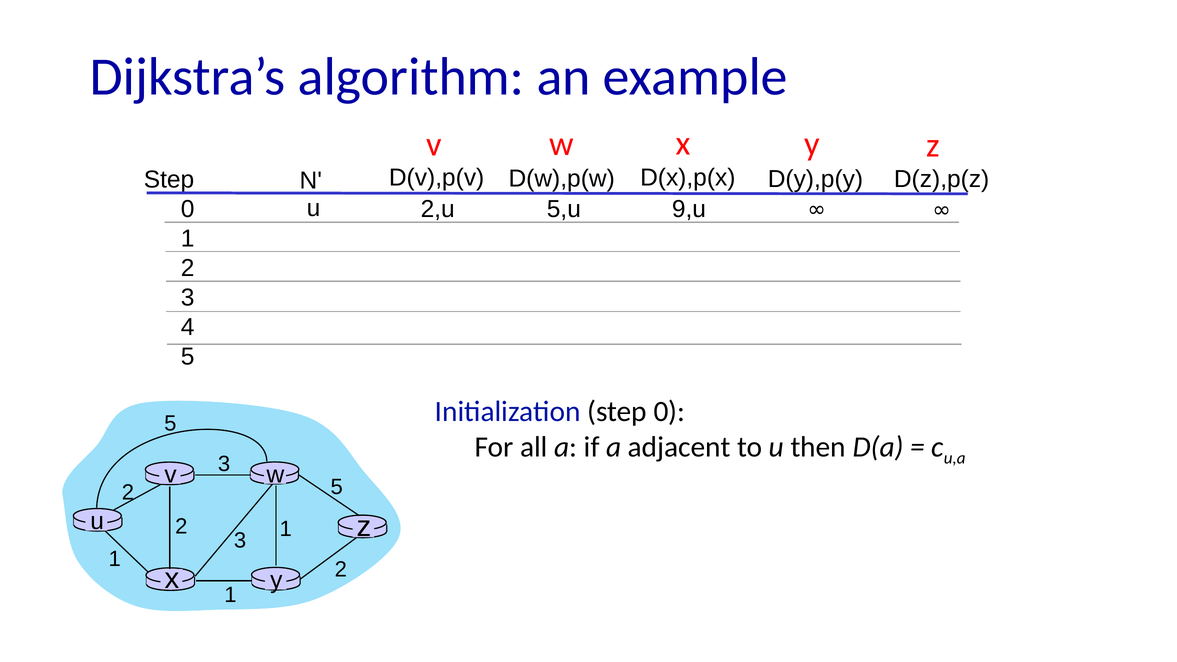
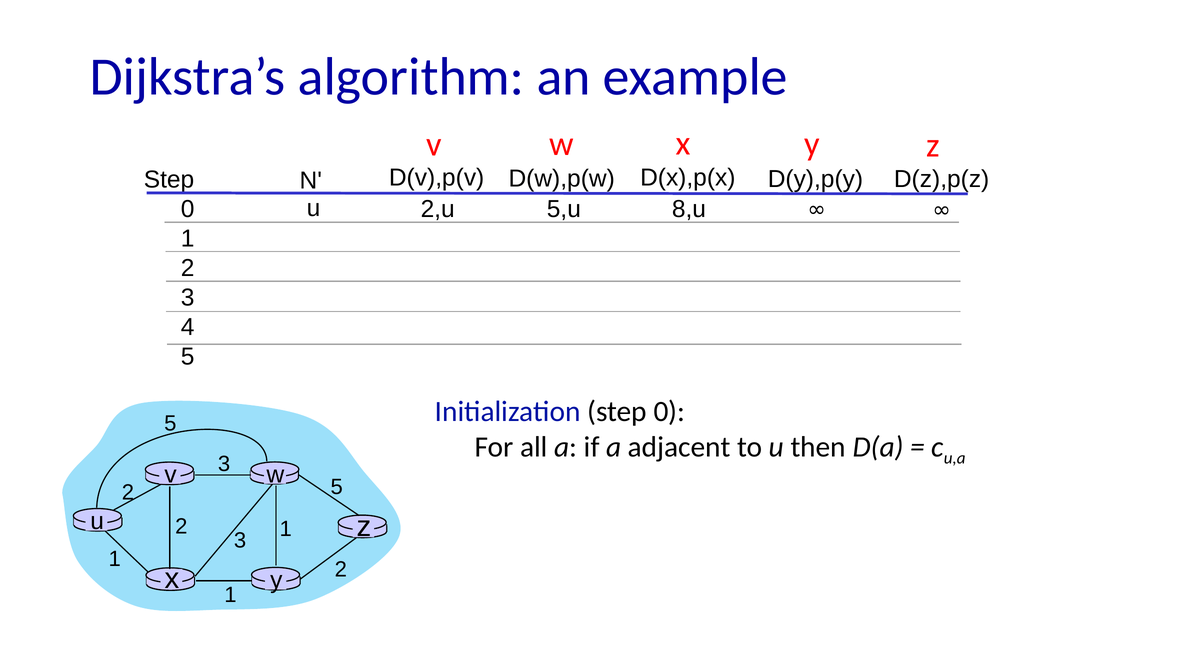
9,u: 9,u -> 8,u
